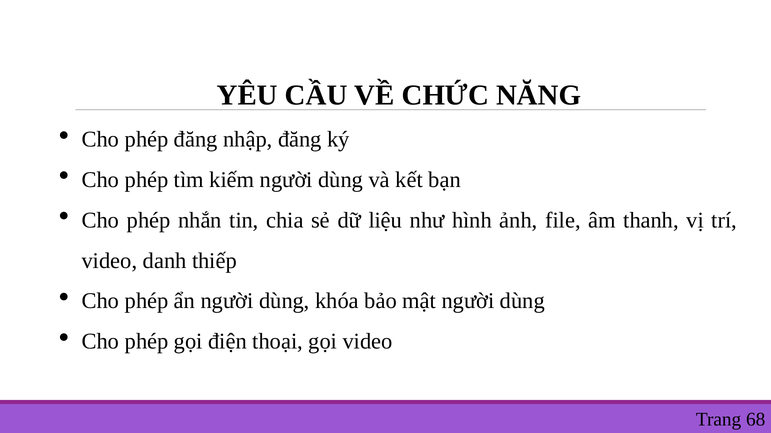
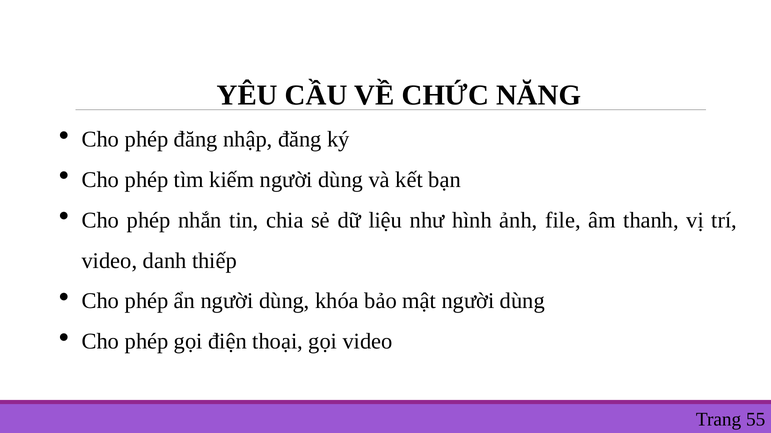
68: 68 -> 55
